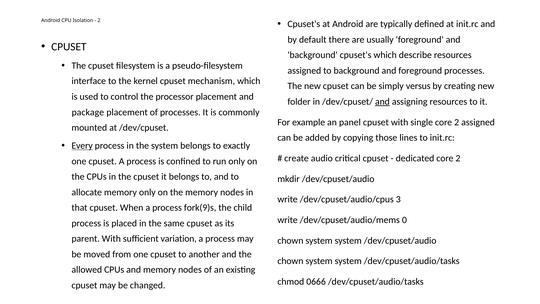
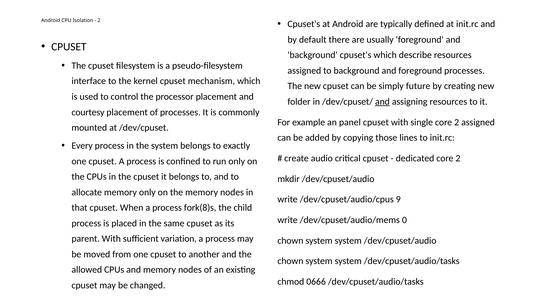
versus: versus -> future
package: package -> courtesy
Every underline: present -> none
3: 3 -> 9
fork(9)s: fork(9)s -> fork(8)s
